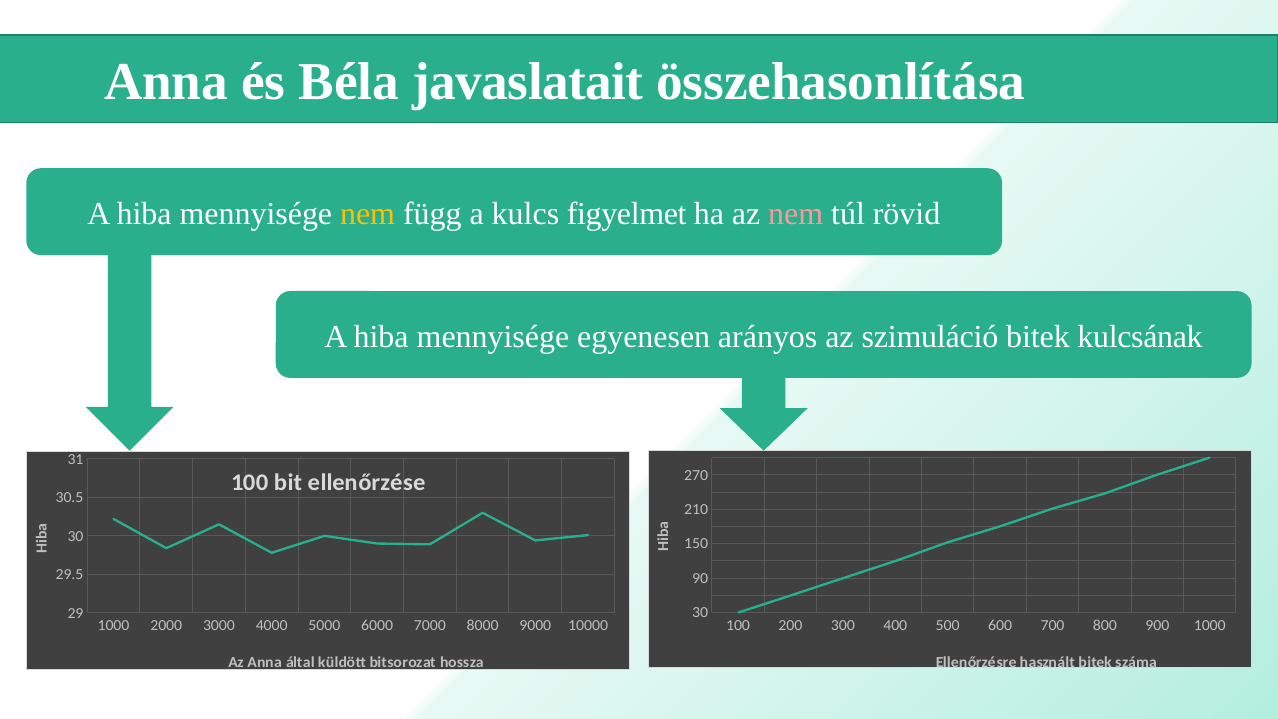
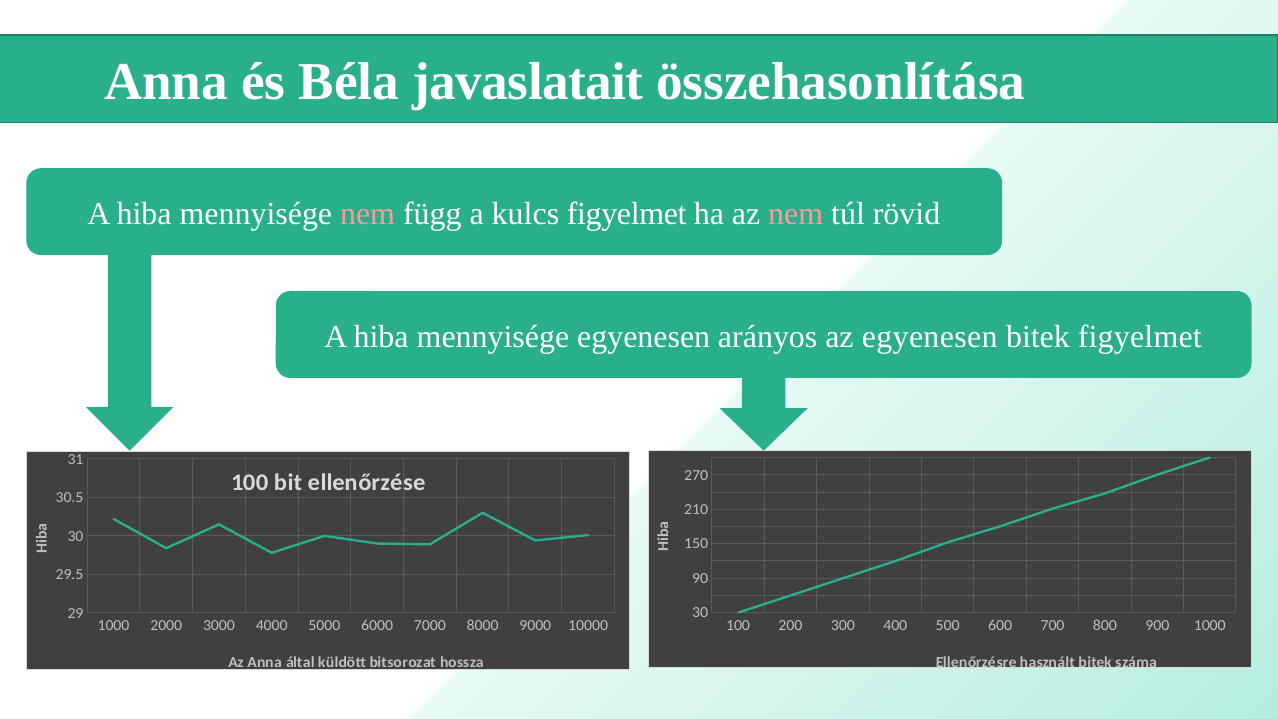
nem at (368, 214) colour: yellow -> pink
az szimuláció: szimuláció -> egyenesen
bitek kulcsának: kulcsának -> figyelmet
